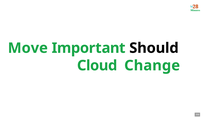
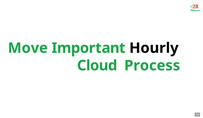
Should: Should -> Hourly
Change: Change -> Process
